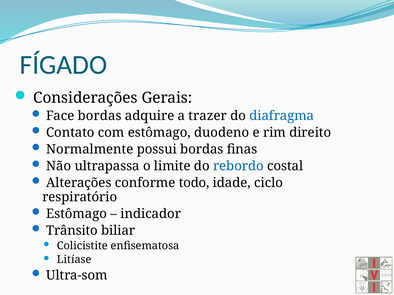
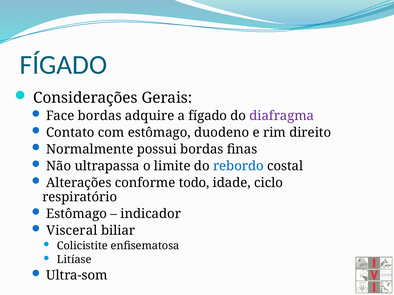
a trazer: trazer -> fígado
diafragma colour: blue -> purple
Trânsito: Trânsito -> Visceral
